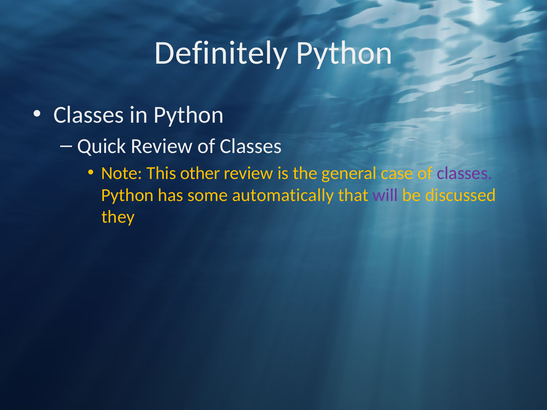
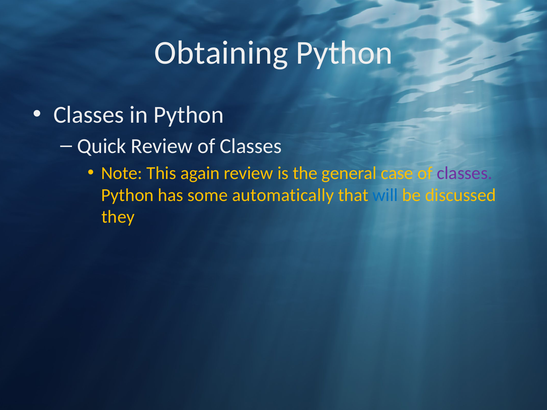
Definitely: Definitely -> Obtaining
other: other -> again
will colour: purple -> blue
